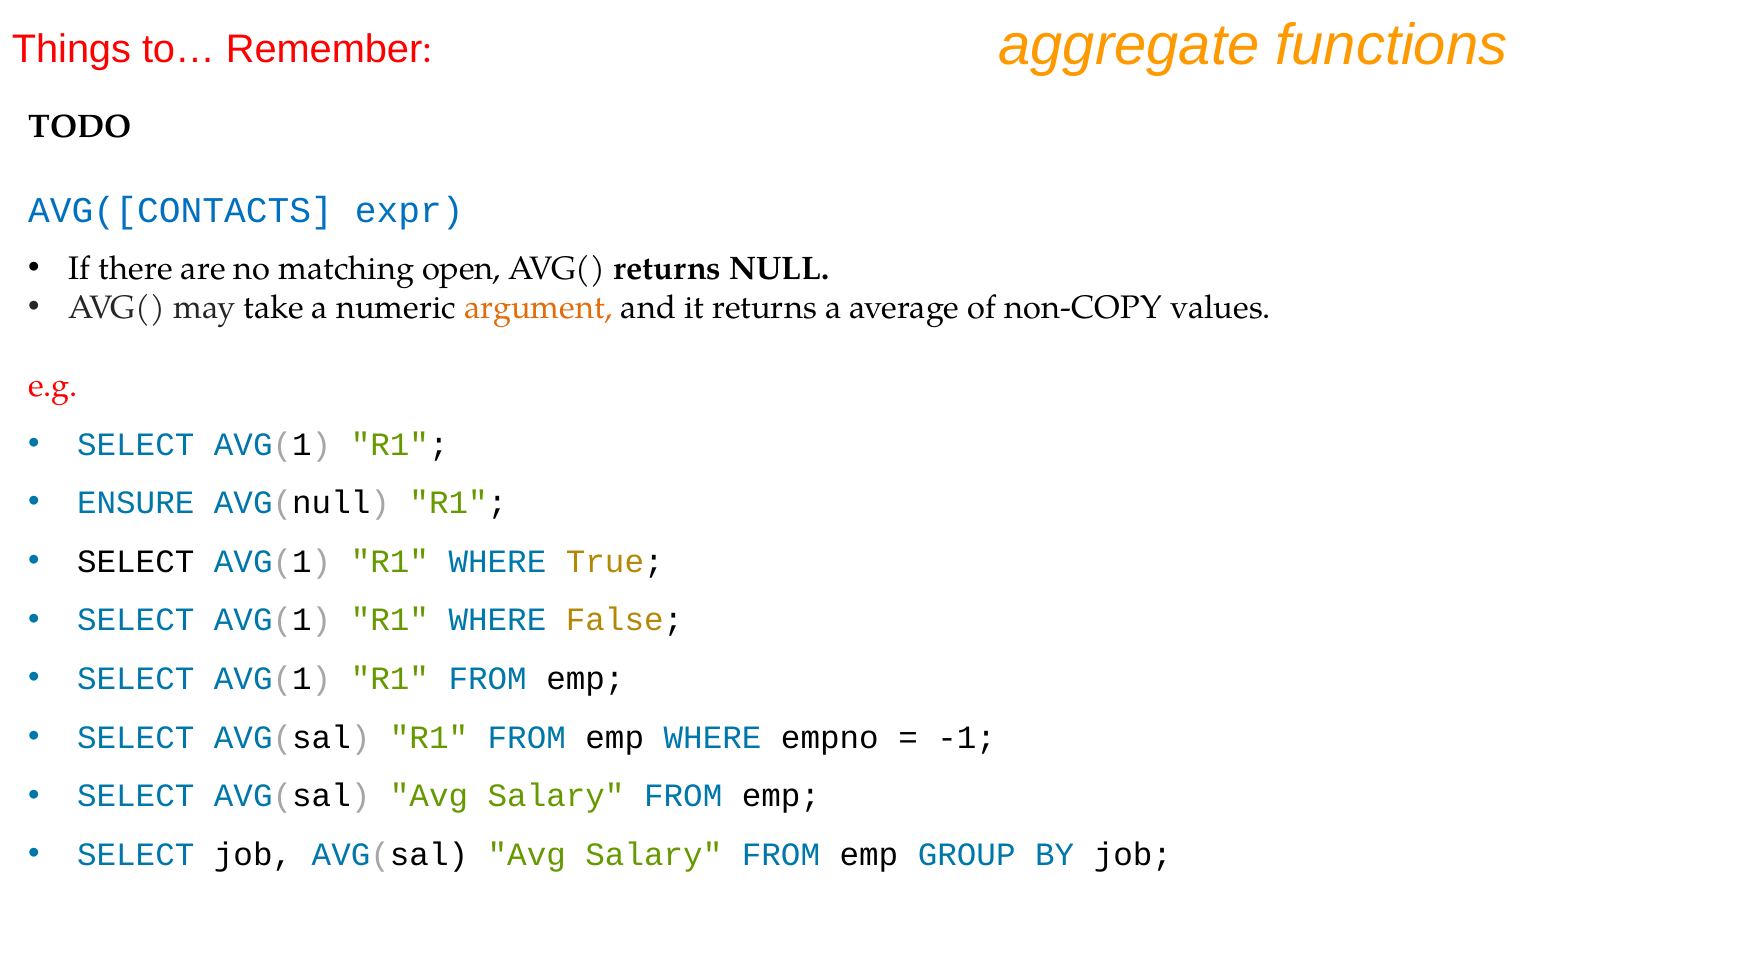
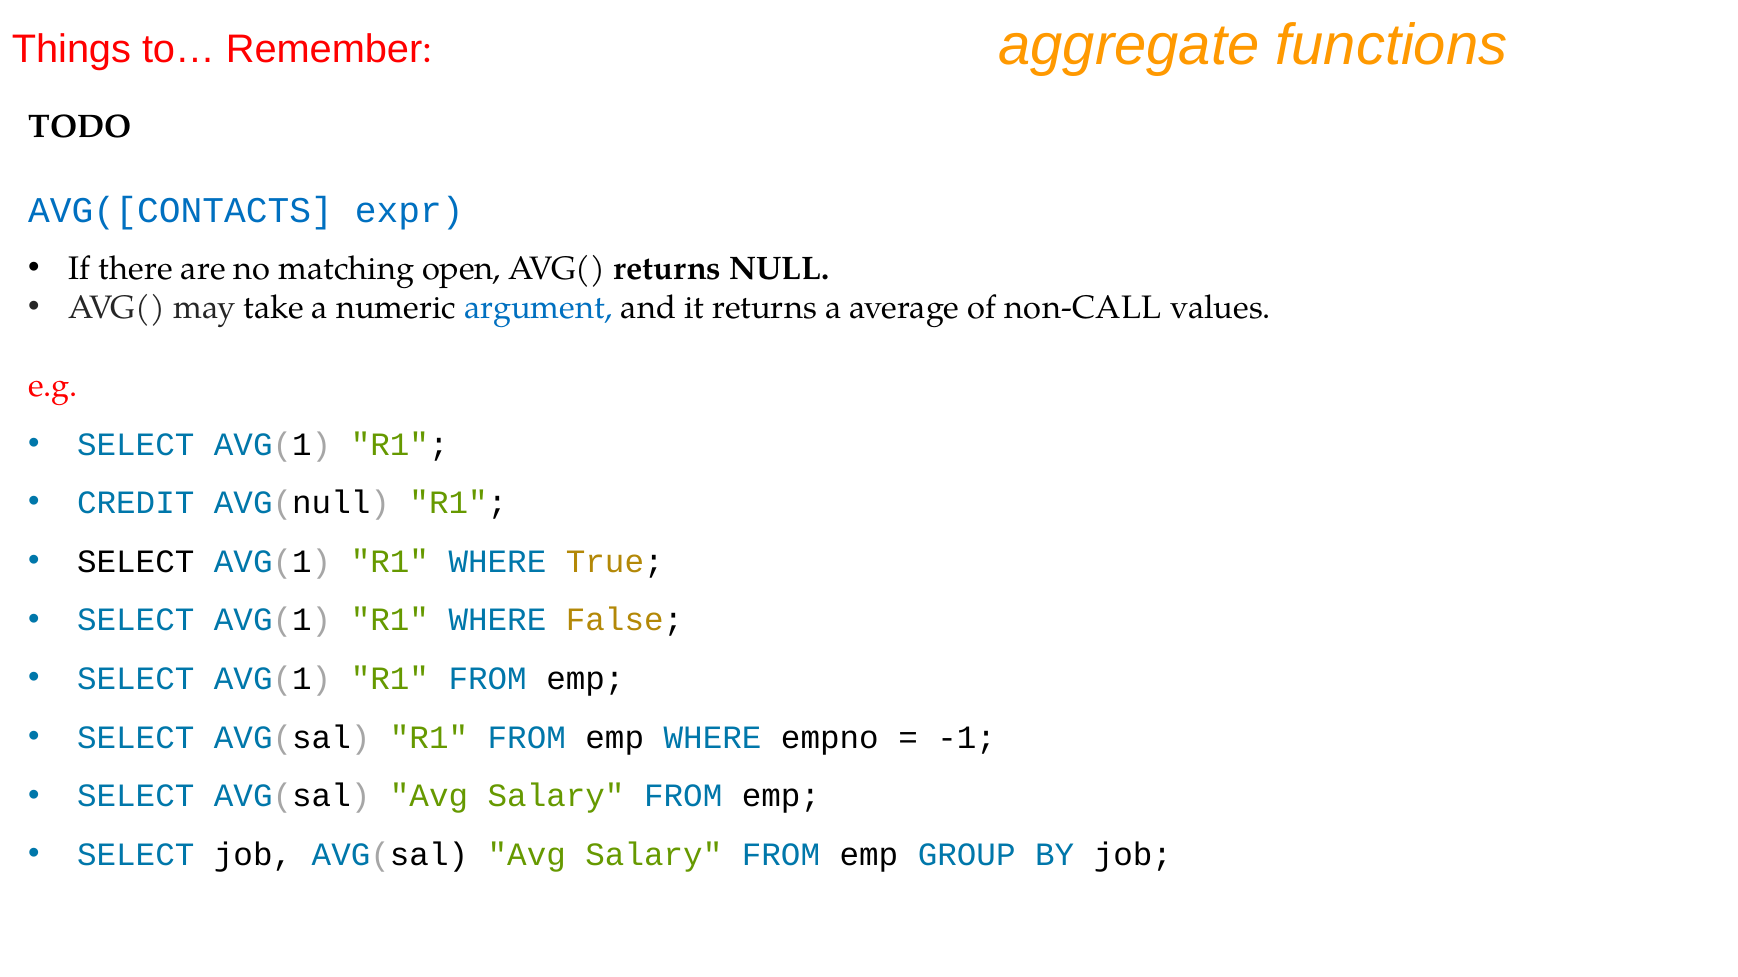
argument colour: orange -> blue
non-COPY: non-COPY -> non-CALL
ENSURE: ENSURE -> CREDIT
